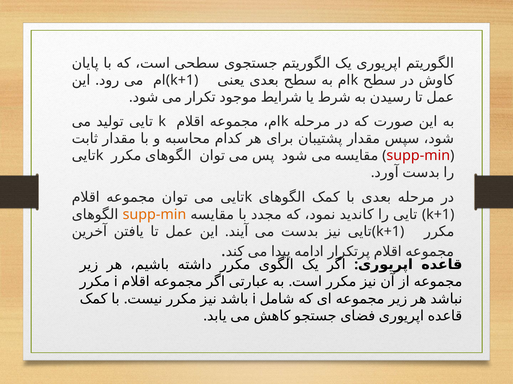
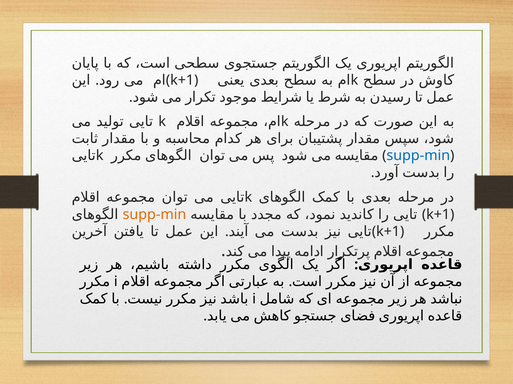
supp-min at (418, 156) colour: red -> blue
